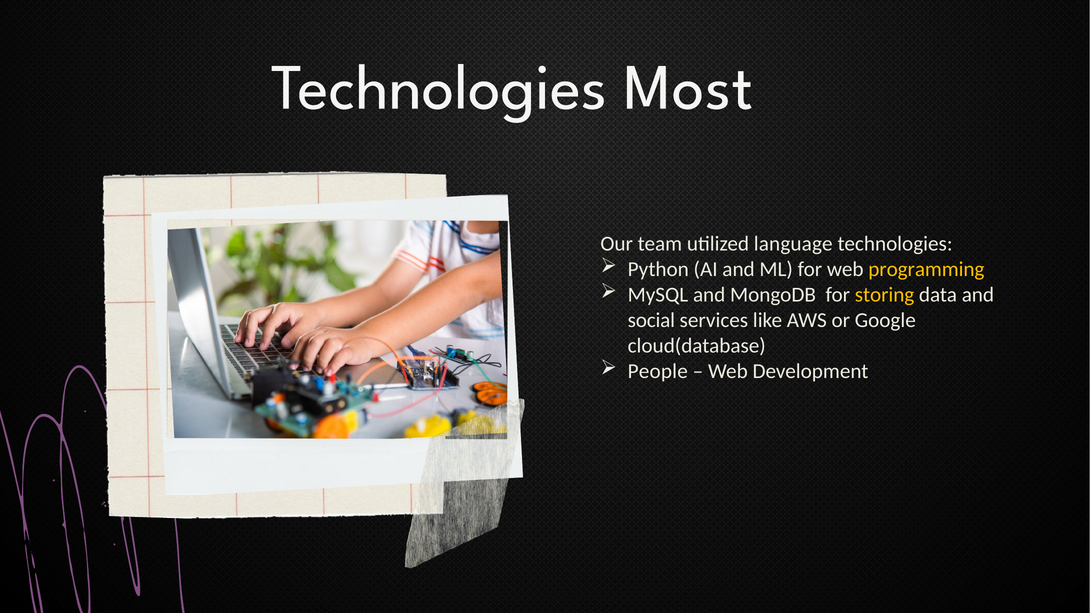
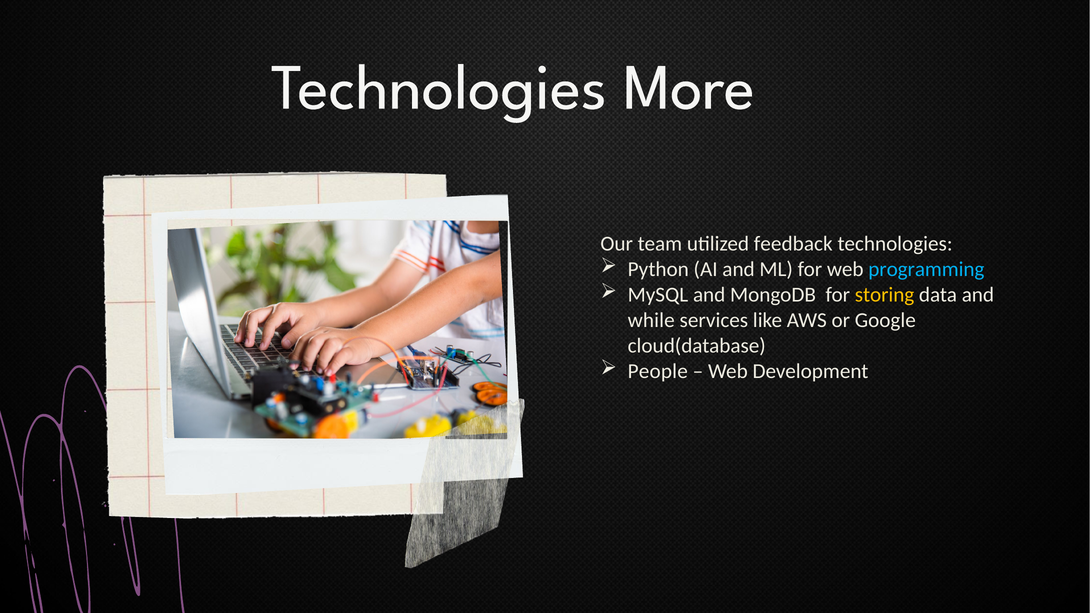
Most: Most -> More
language: language -> feedback
programming colour: yellow -> light blue
social: social -> while
